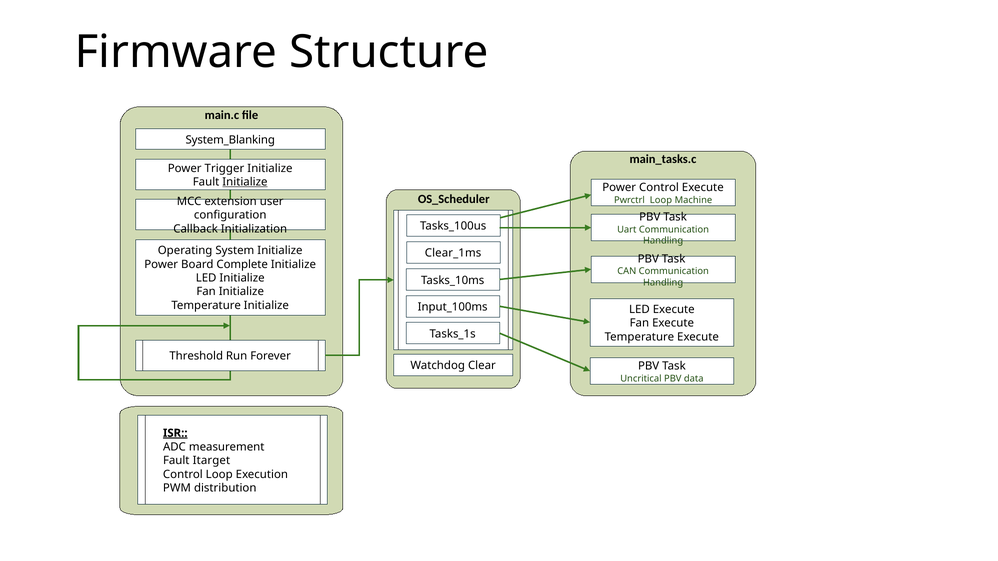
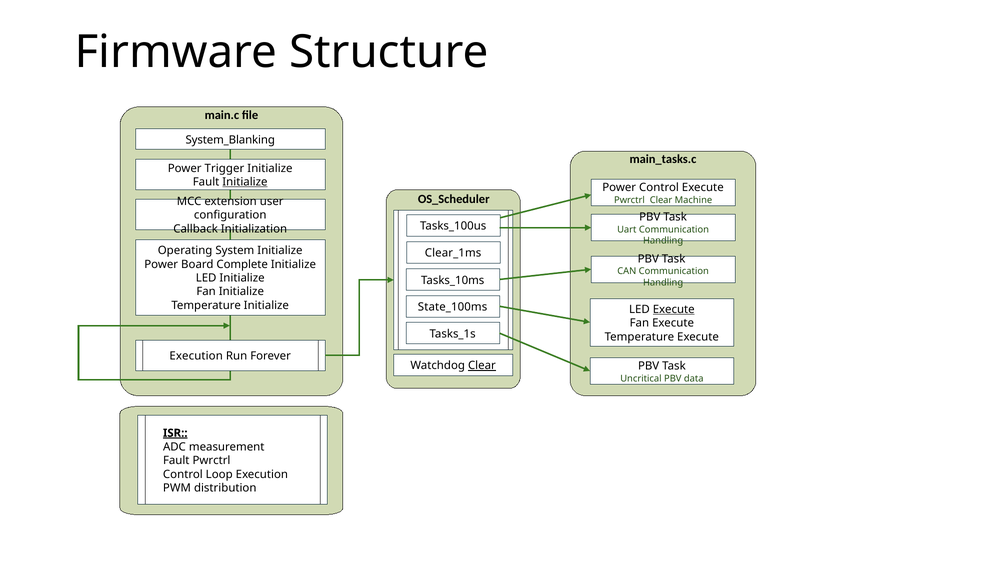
Pwrctrl Loop: Loop -> Clear
Input_100ms: Input_100ms -> State_100ms
Execute at (674, 310) underline: none -> present
Threshold at (196, 356): Threshold -> Execution
Clear at (482, 366) underline: none -> present
Fault Itarget: Itarget -> Pwrctrl
